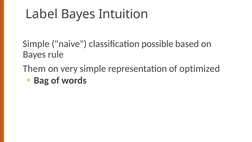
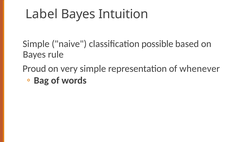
Them: Them -> Proud
optimized: optimized -> whenever
